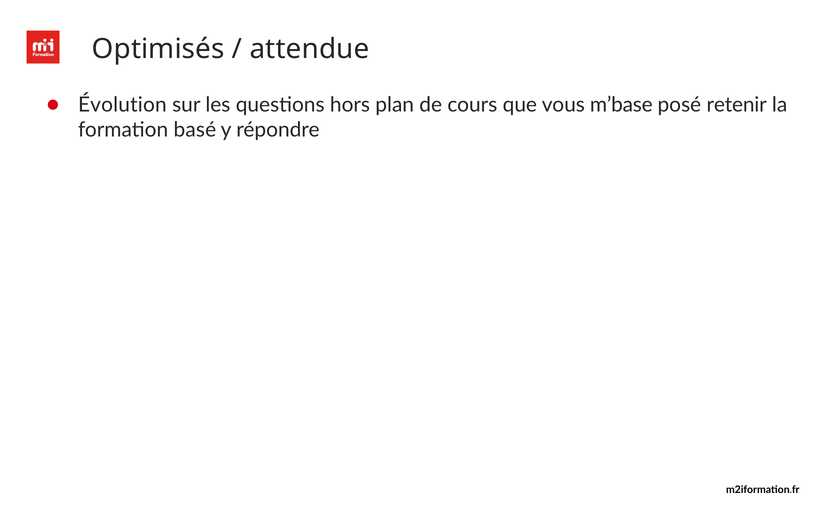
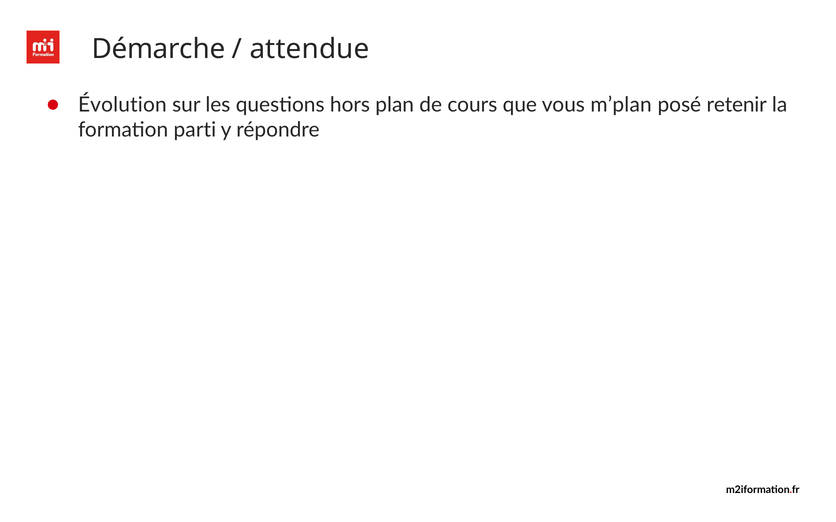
Optimisés: Optimisés -> Démarche
m’base: m’base -> m’plan
basé: basé -> parti
